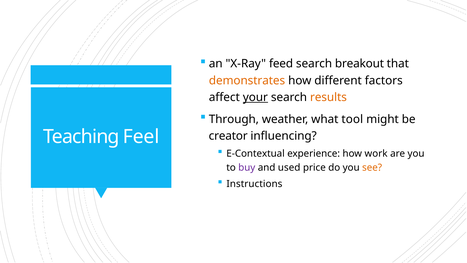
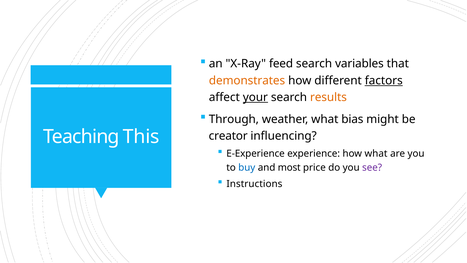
breakout: breakout -> variables
factors underline: none -> present
tool: tool -> bias
Feel: Feel -> This
E-Contextual: E-Contextual -> E-Experience
how work: work -> what
buy colour: purple -> blue
used: used -> most
see colour: orange -> purple
